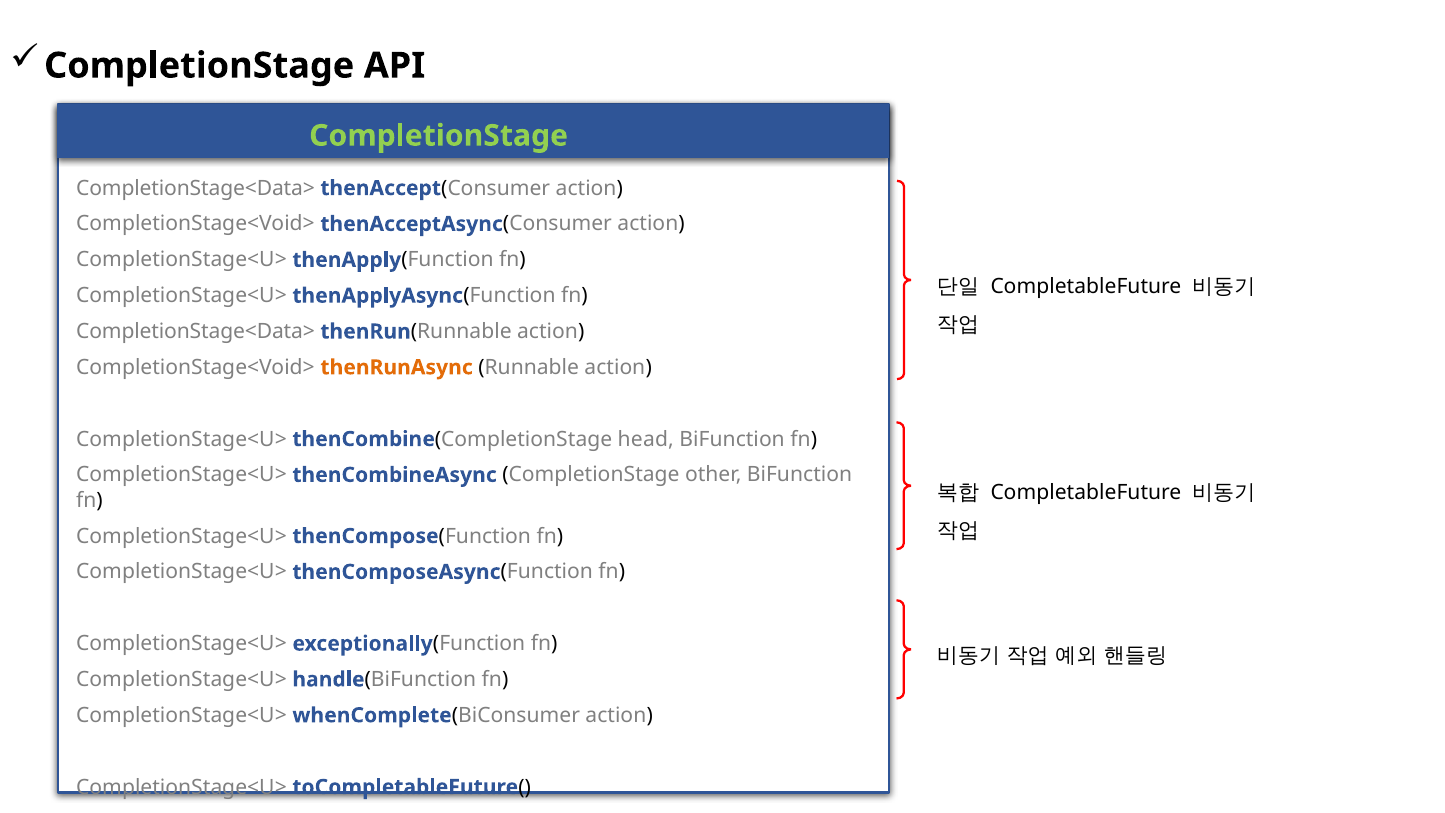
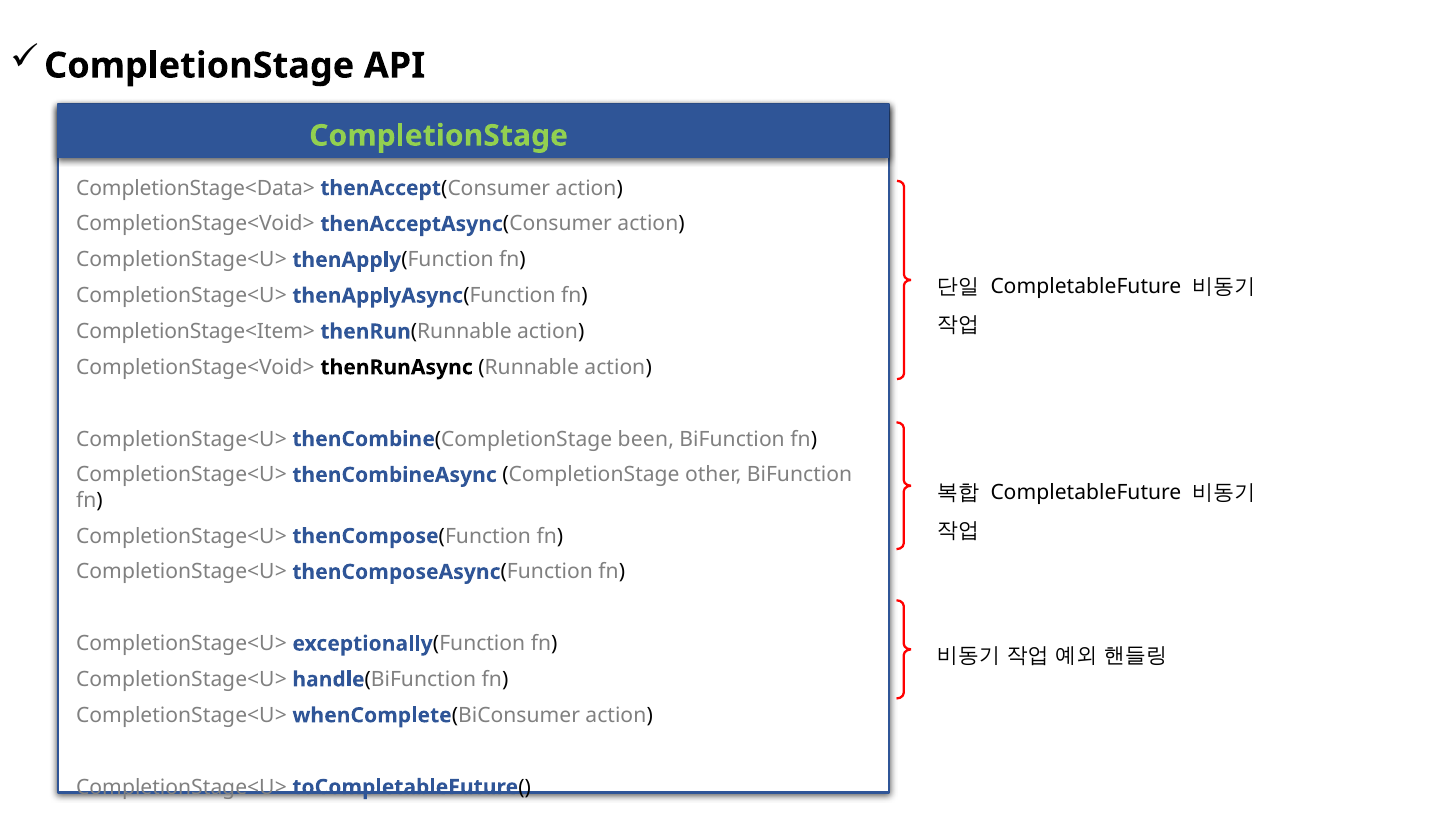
CompletionStage<Data> at (196, 331): CompletionStage<Data> -> CompletionStage<Item>
thenRunAsync colour: orange -> black
head: head -> been
